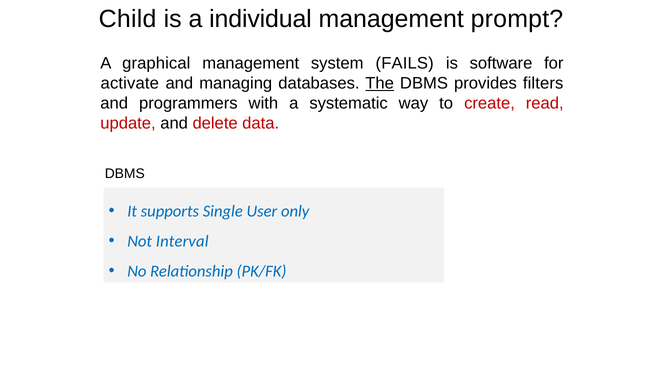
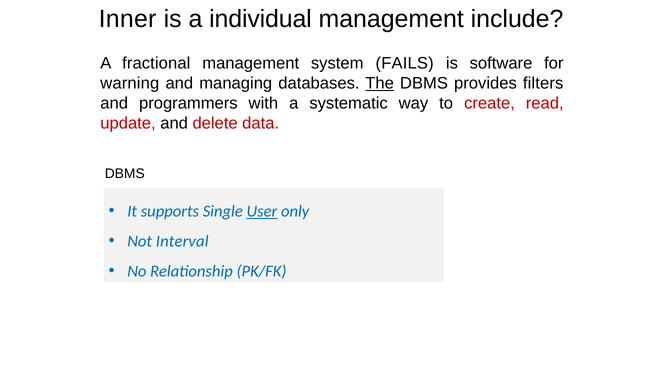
Child: Child -> Inner
prompt: prompt -> include
graphical: graphical -> fractional
activate: activate -> warning
User underline: none -> present
